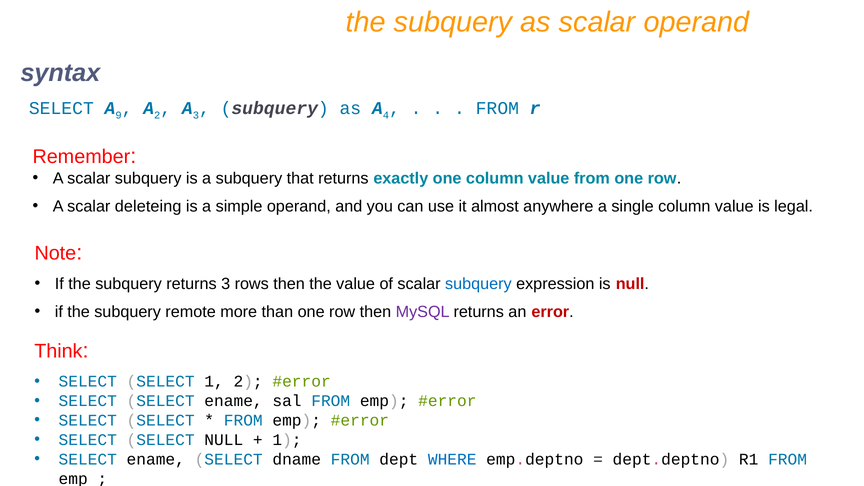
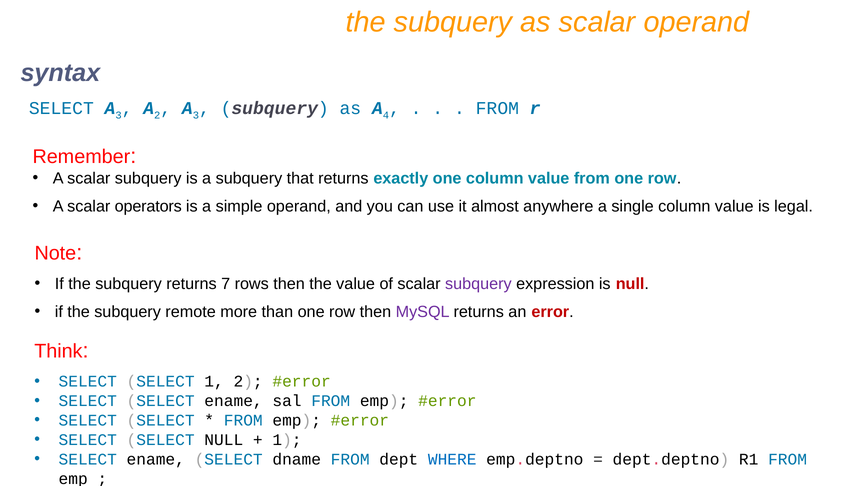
SELECT A 9: 9 -> 3
deleteing: deleteing -> operators
returns 3: 3 -> 7
subquery at (478, 284) colour: blue -> purple
